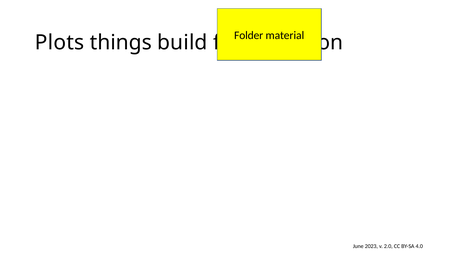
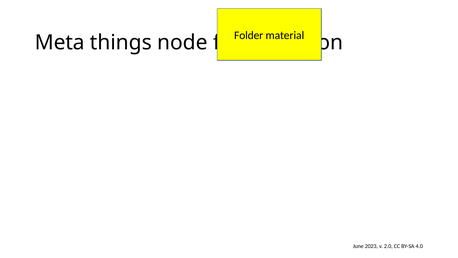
Plots: Plots -> Meta
build: build -> node
